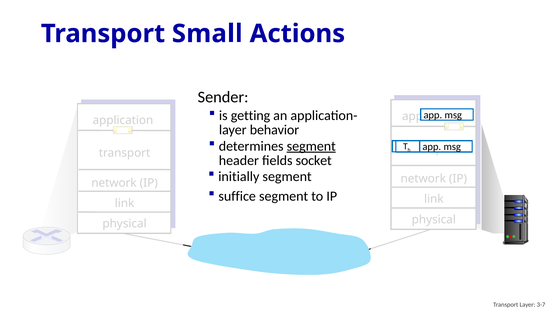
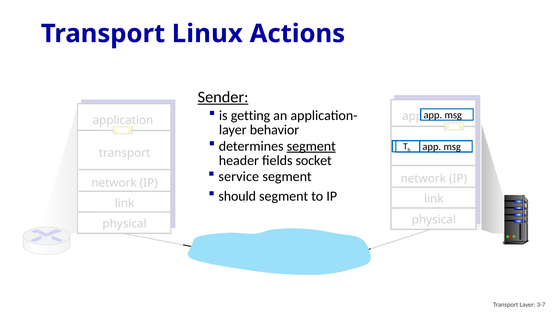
Small: Small -> Linux
Sender underline: none -> present
initially: initially -> service
suffice: suffice -> should
